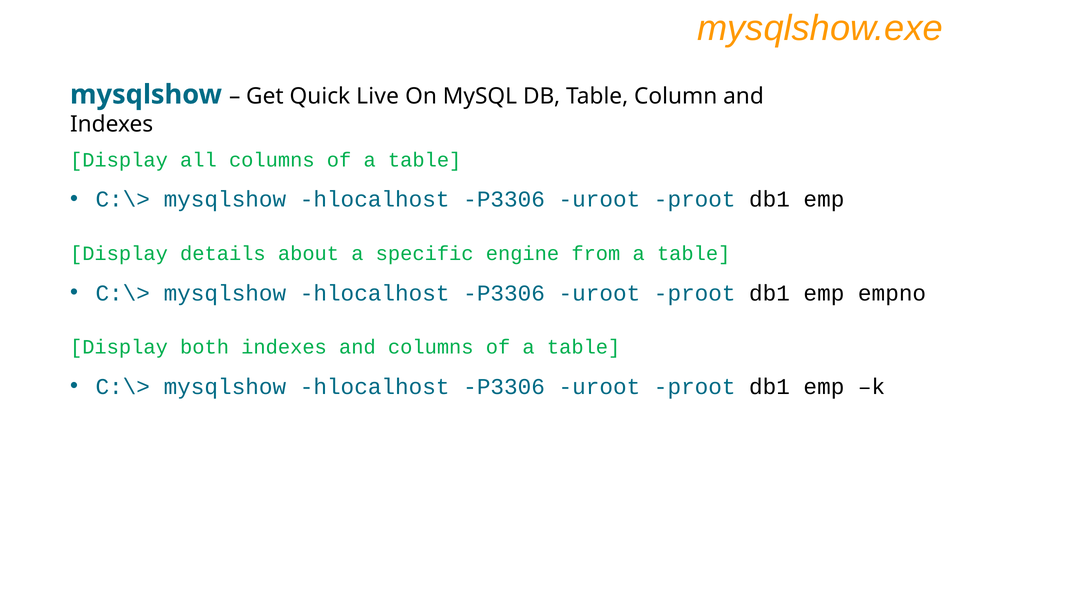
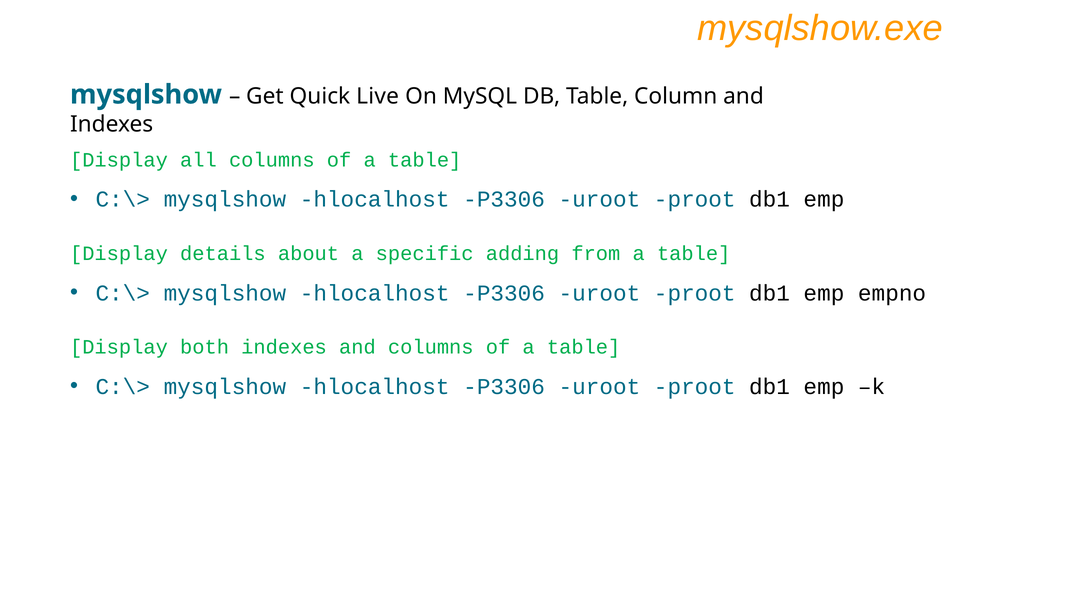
engine: engine -> adding
